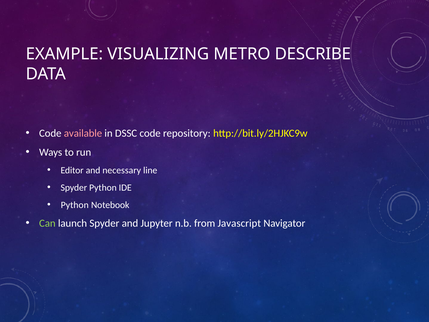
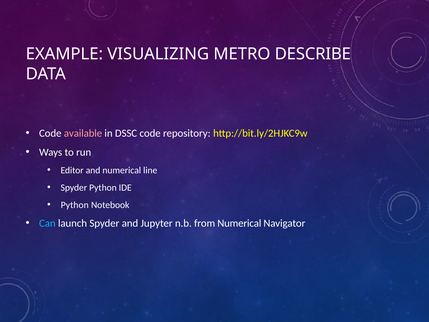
and necessary: necessary -> numerical
Can colour: light green -> light blue
from Javascript: Javascript -> Numerical
